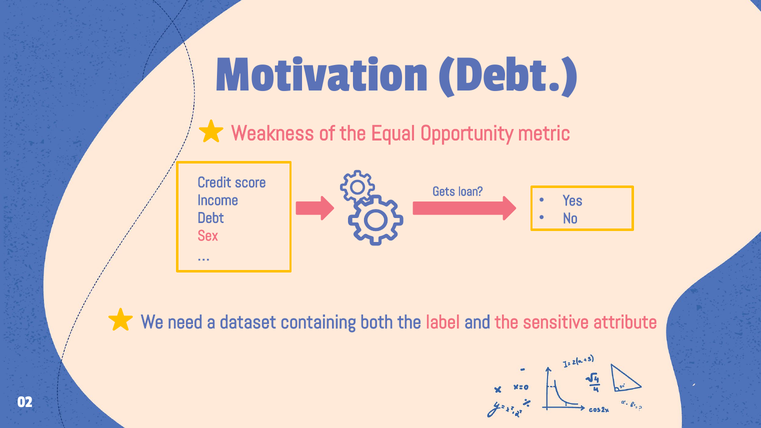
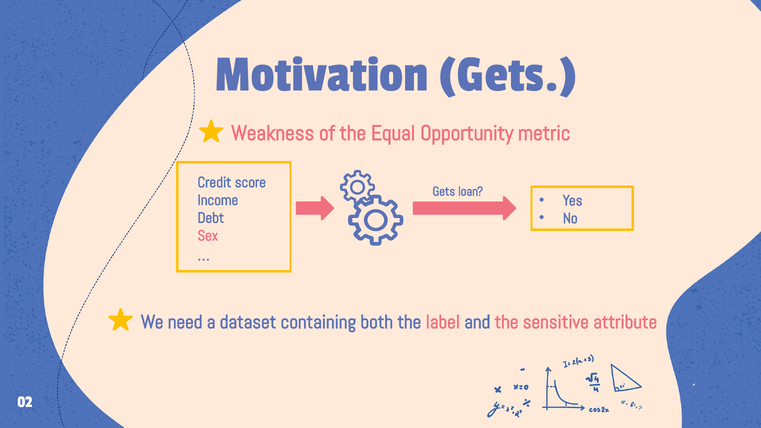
Motivation Debt: Debt -> Gets
